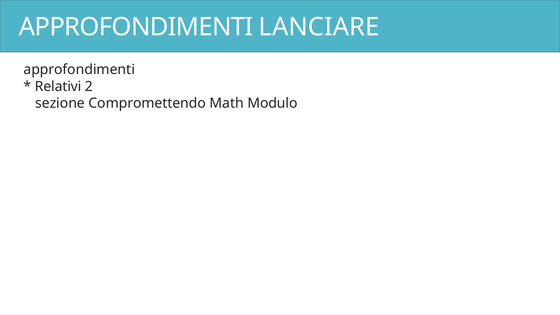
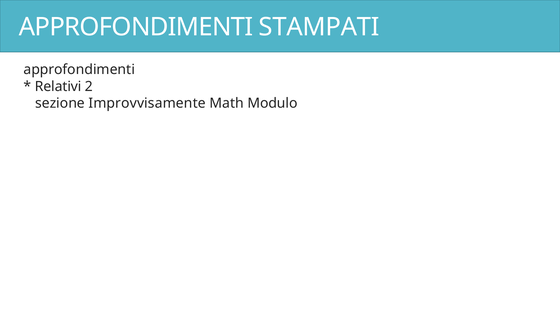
LANCIARE: LANCIARE -> STAMPATI
Compromettendo: Compromettendo -> Improvvisamente
